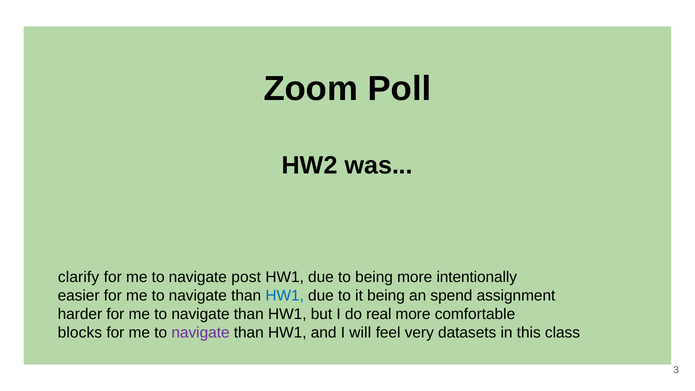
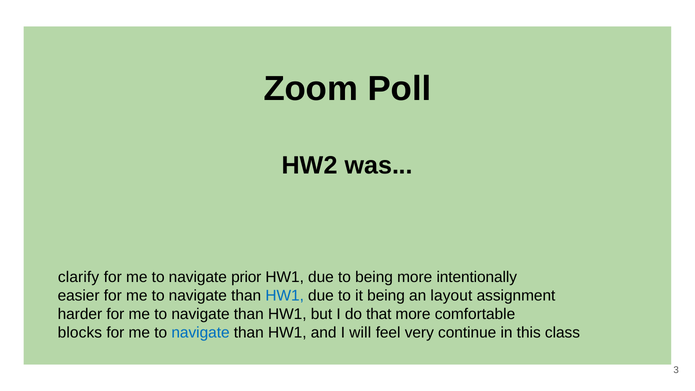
post: post -> prior
spend: spend -> layout
real: real -> that
navigate at (201, 333) colour: purple -> blue
datasets: datasets -> continue
